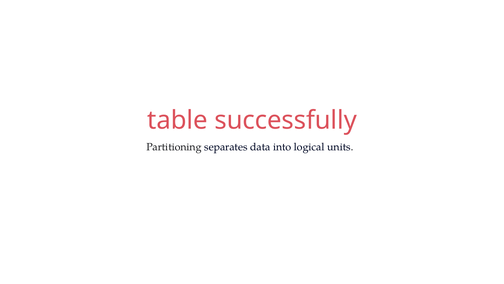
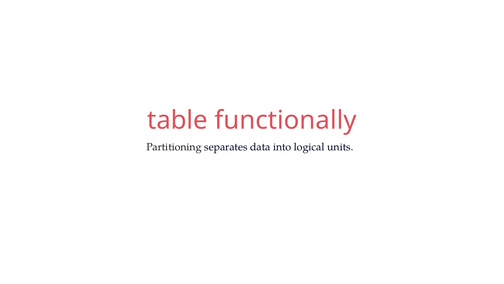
successfully: successfully -> functionally
